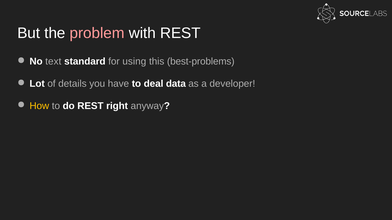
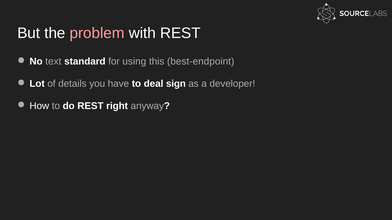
best-problems: best-problems -> best-endpoint
data: data -> sign
How colour: yellow -> white
